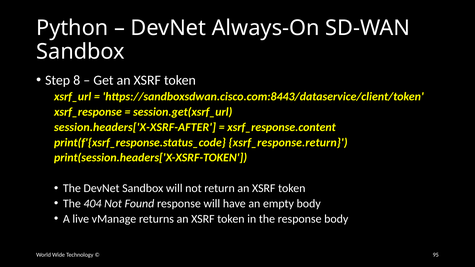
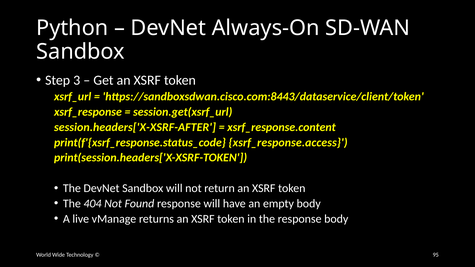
8: 8 -> 3
xsrf_response.return: xsrf_response.return -> xsrf_response.access
